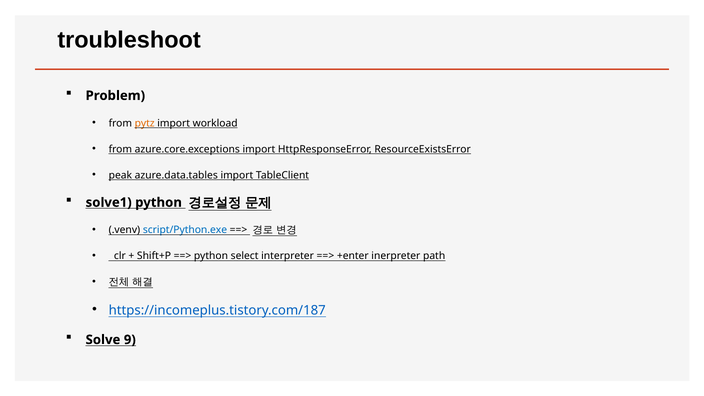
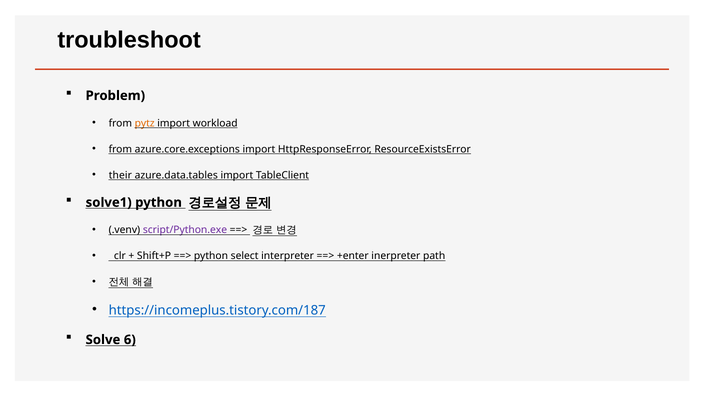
peak: peak -> their
script/Python.exe colour: blue -> purple
9: 9 -> 6
